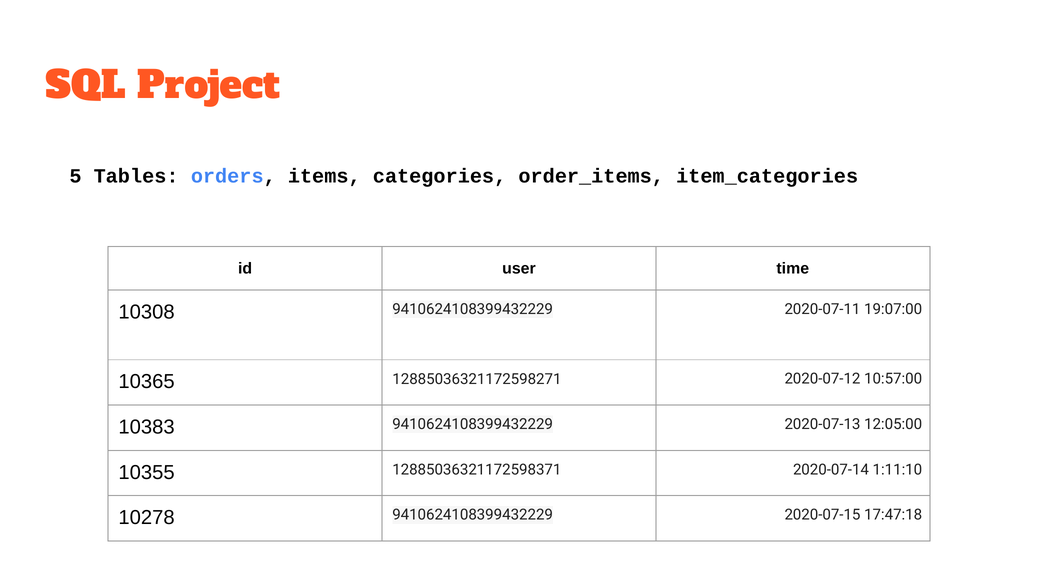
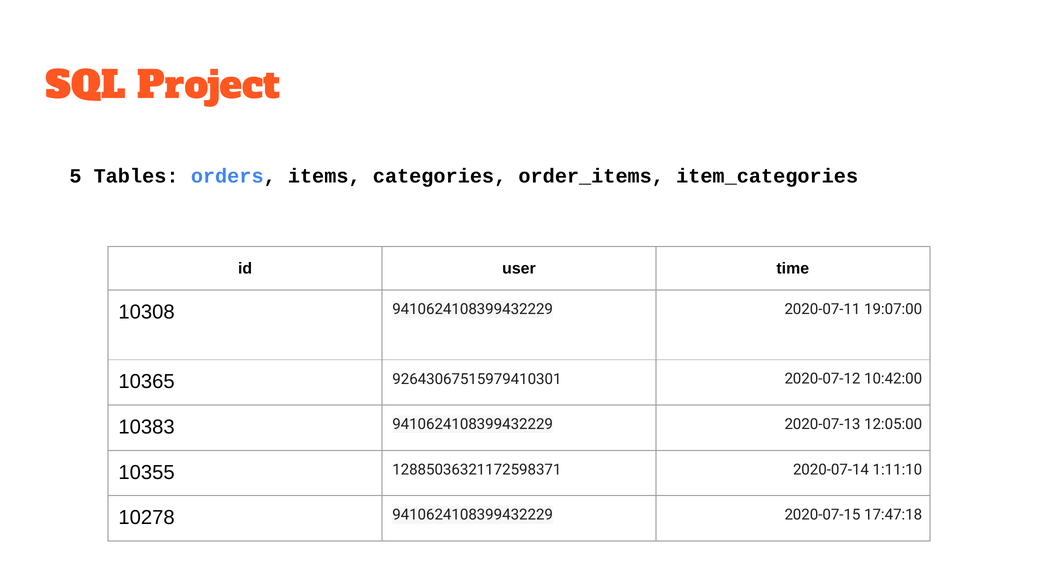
12885036321172598271: 12885036321172598271 -> 92643067515979410301
10:57:00: 10:57:00 -> 10:42:00
